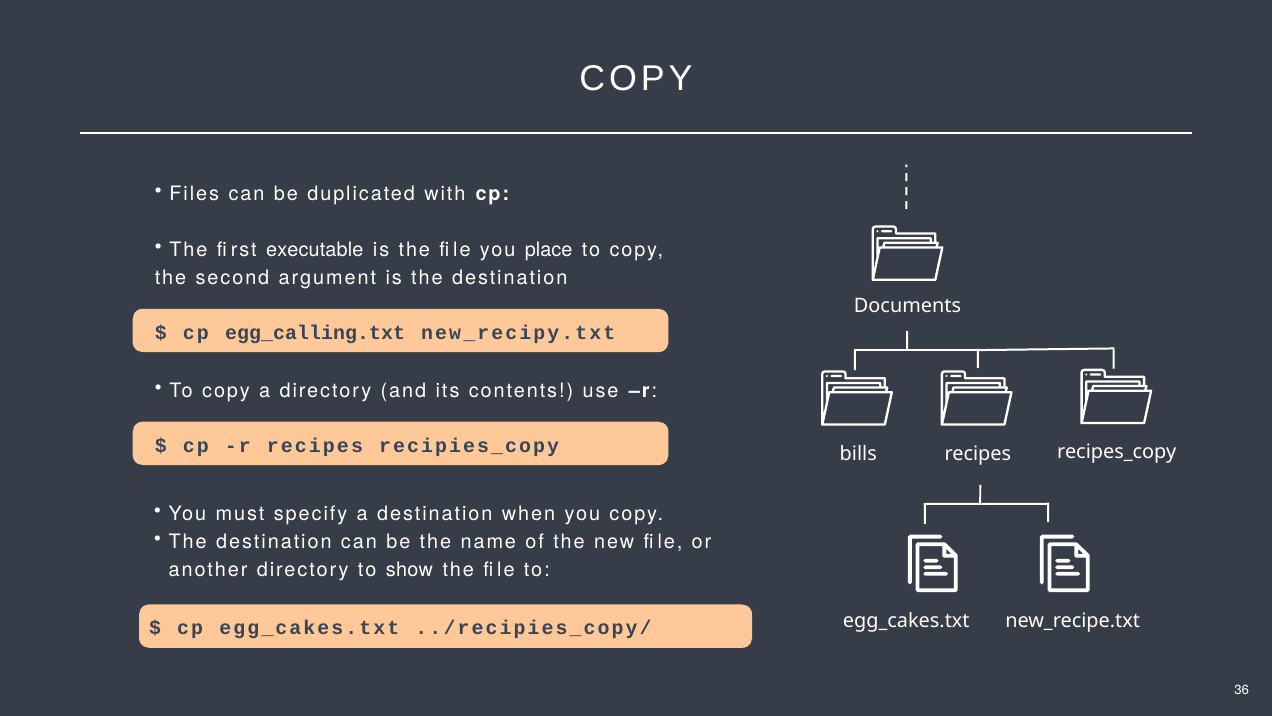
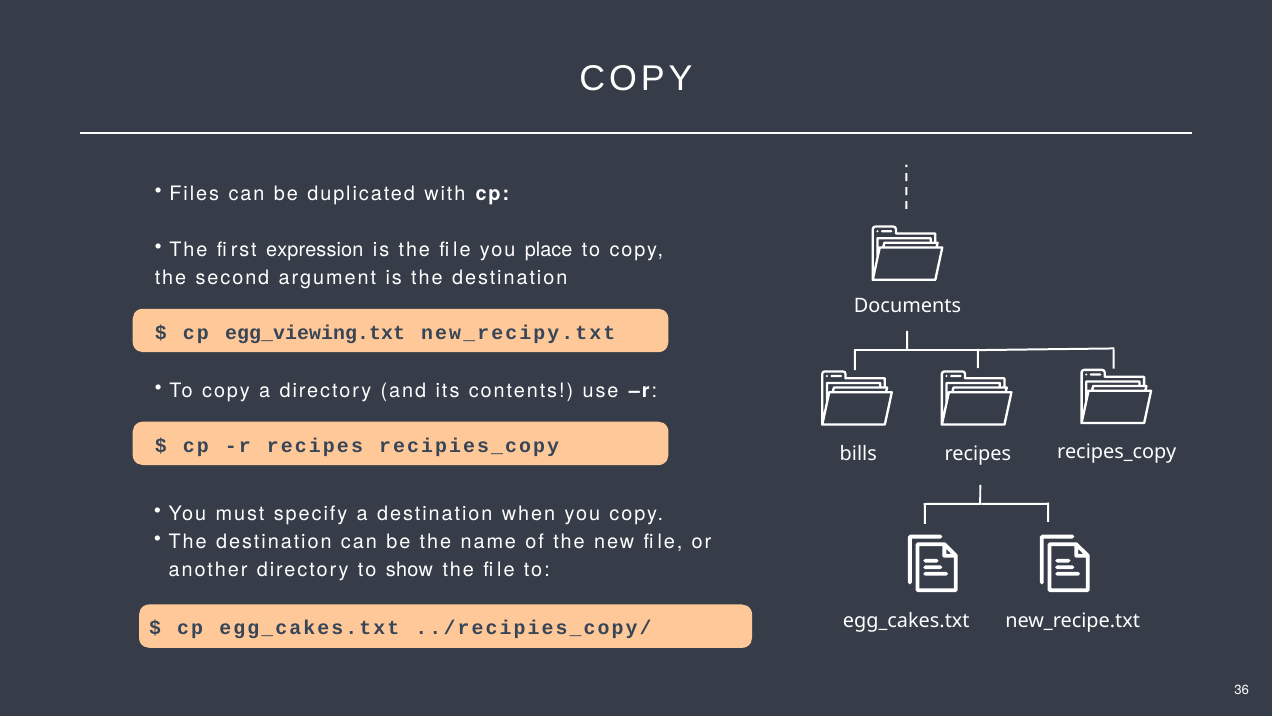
executable: executable -> expression
egg_calling.txt: egg_calling.txt -> egg_viewing.txt
